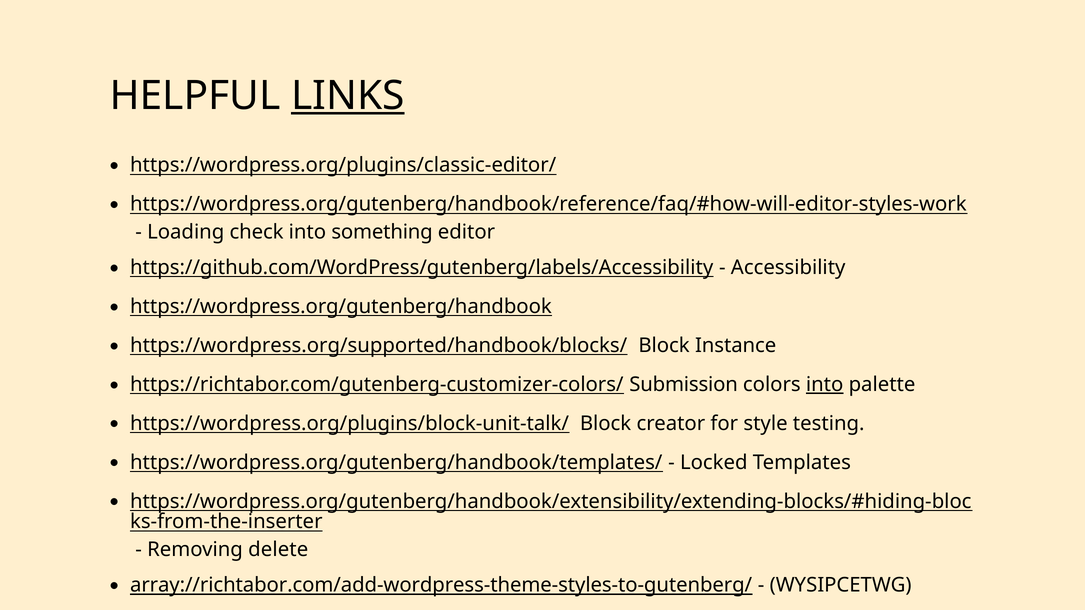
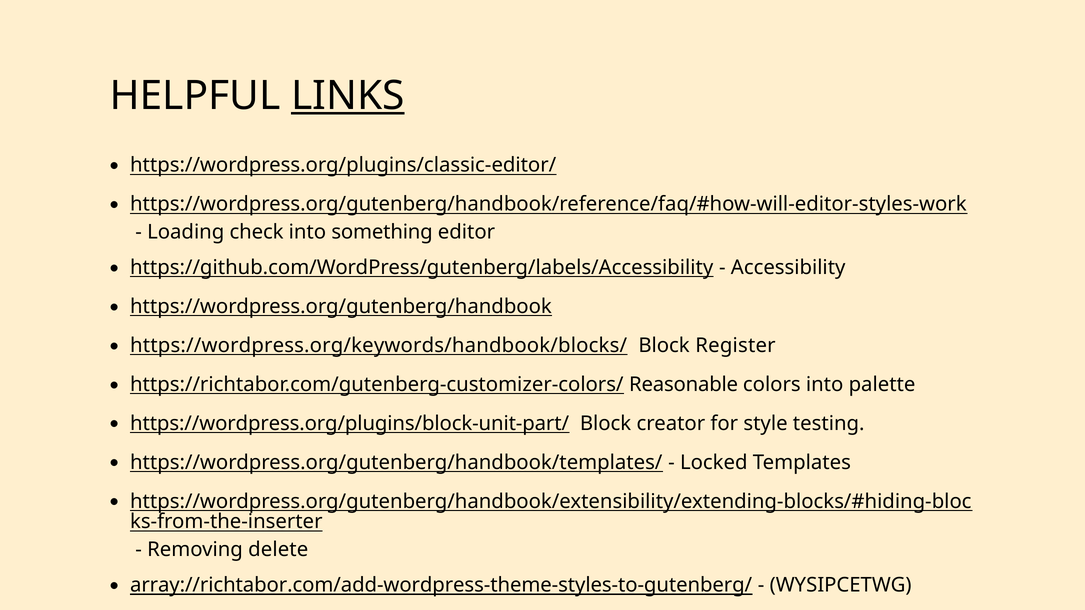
https://wordpress.org/supported/handbook/blocks/: https://wordpress.org/supported/handbook/blocks/ -> https://wordpress.org/keywords/handbook/blocks/
Instance: Instance -> Register
Submission: Submission -> Reasonable
into at (825, 385) underline: present -> none
https://wordpress.org/plugins/block-unit-talk/: https://wordpress.org/plugins/block-unit-talk/ -> https://wordpress.org/plugins/block-unit-part/
